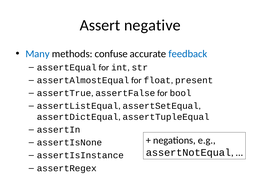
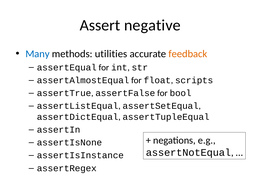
confuse: confuse -> utilities
feedback colour: blue -> orange
present: present -> scripts
